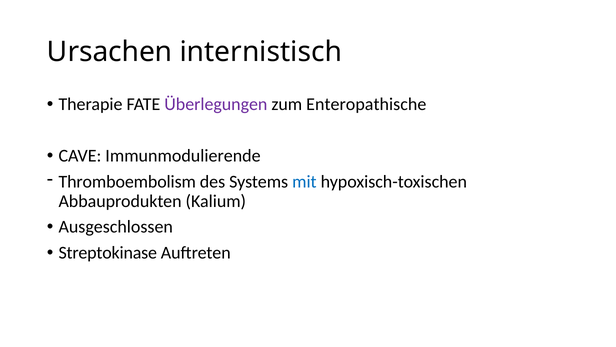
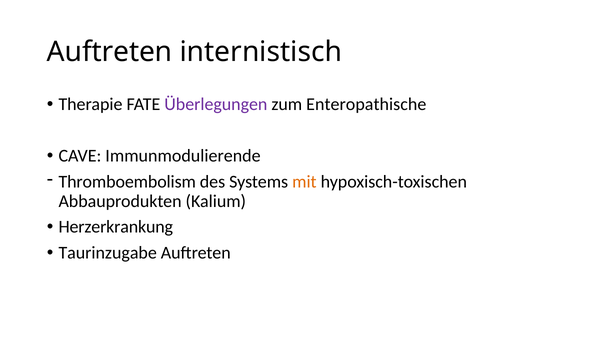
Ursachen at (110, 52): Ursachen -> Auftreten
mit colour: blue -> orange
Ausgeschlossen: Ausgeschlossen -> Herzerkrankung
Streptokinase: Streptokinase -> Taurinzugabe
